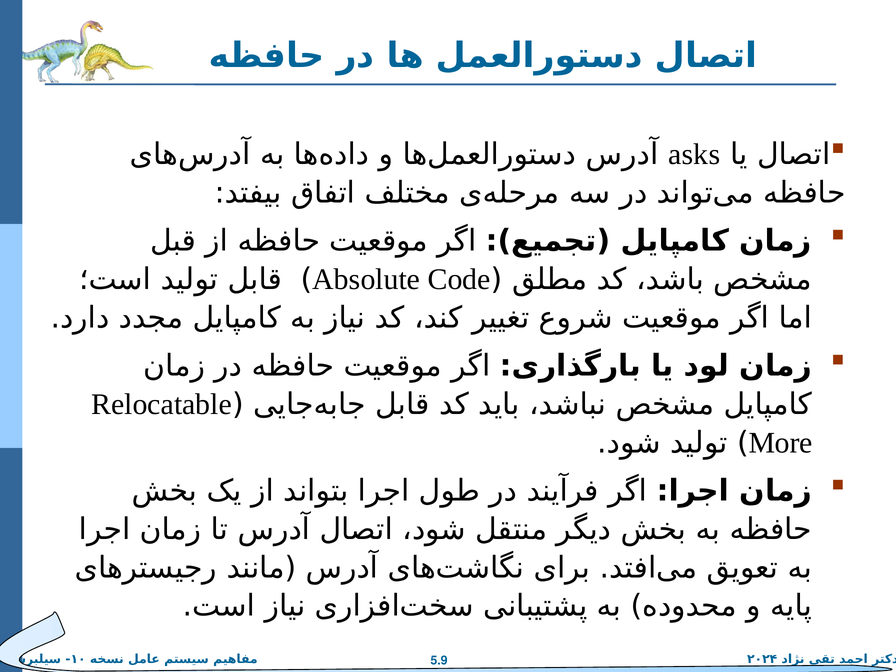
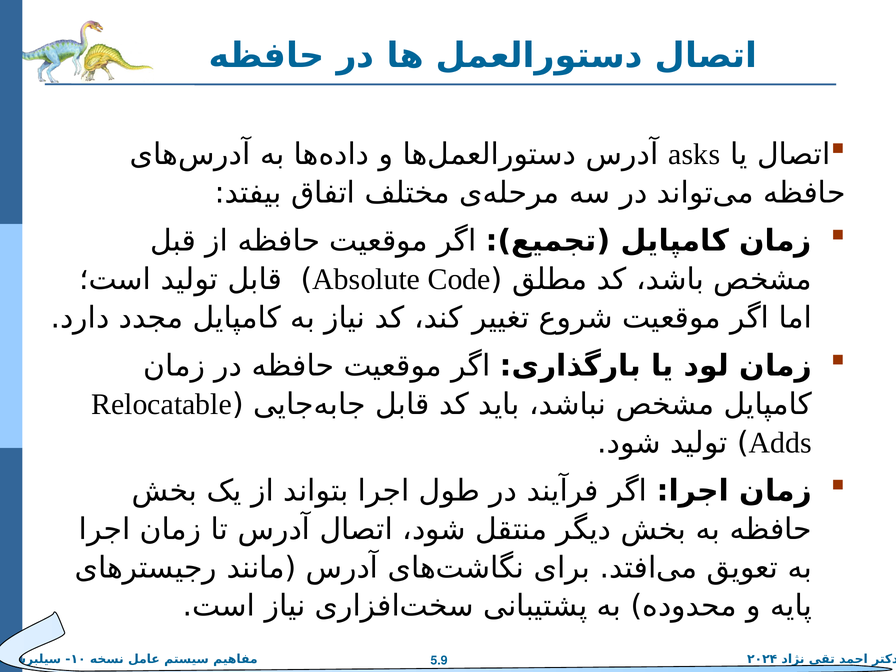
More: More -> Adds
